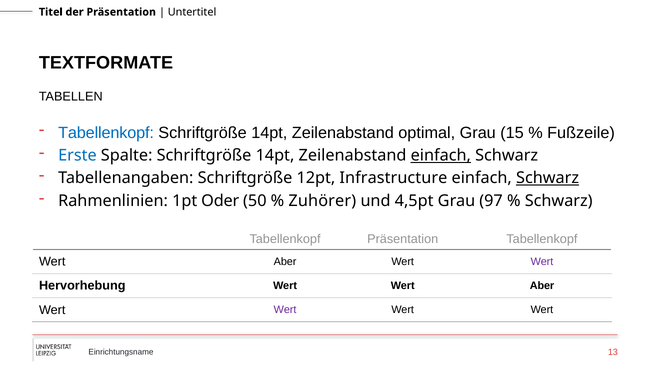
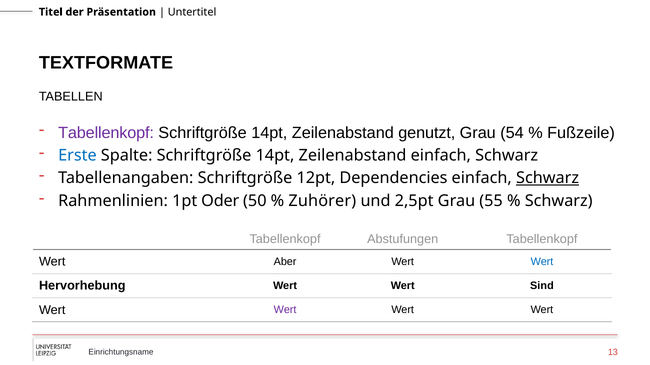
Tabellenkopf at (106, 133) colour: blue -> purple
optimal: optimal -> genutzt
15: 15 -> 54
einfach at (441, 156) underline: present -> none
Infrastructure: Infrastructure -> Dependencies
4,5pt: 4,5pt -> 2,5pt
97: 97 -> 55
Tabellenkopf Präsentation: Präsentation -> Abstufungen
Wert at (542, 262) colour: purple -> blue
Wert Wert Aber: Aber -> Sind
